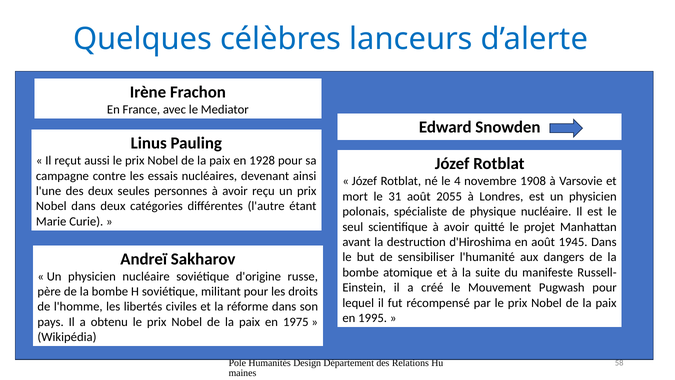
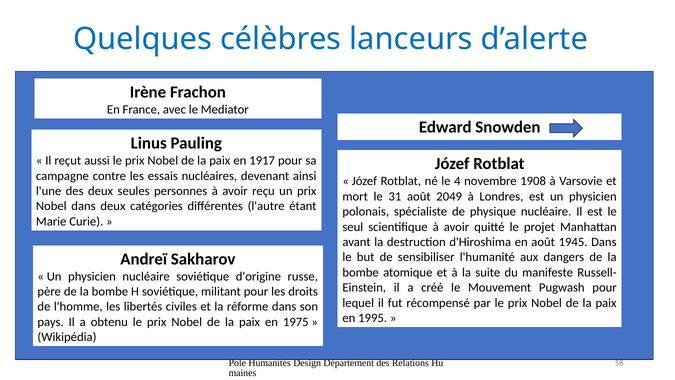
1928: 1928 -> 1917
2055: 2055 -> 2049
